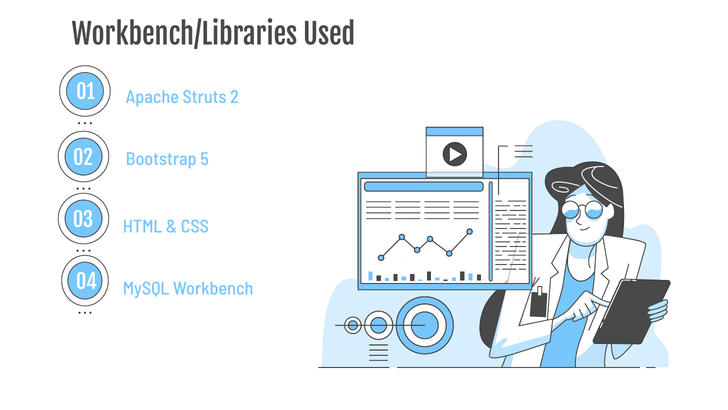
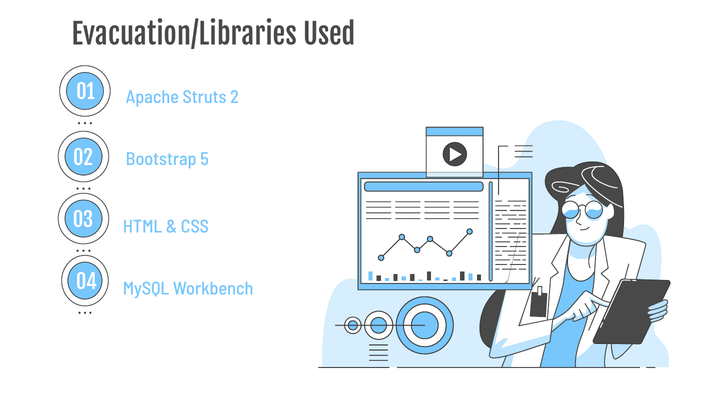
Workbench/Libraries: Workbench/Libraries -> Evacuation/Libraries
